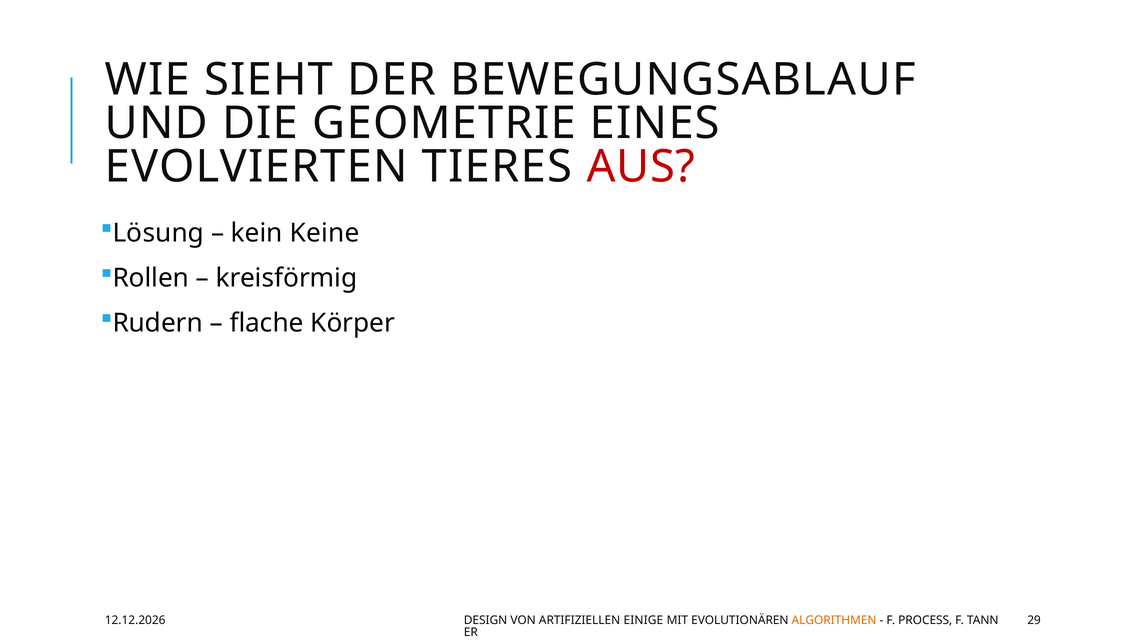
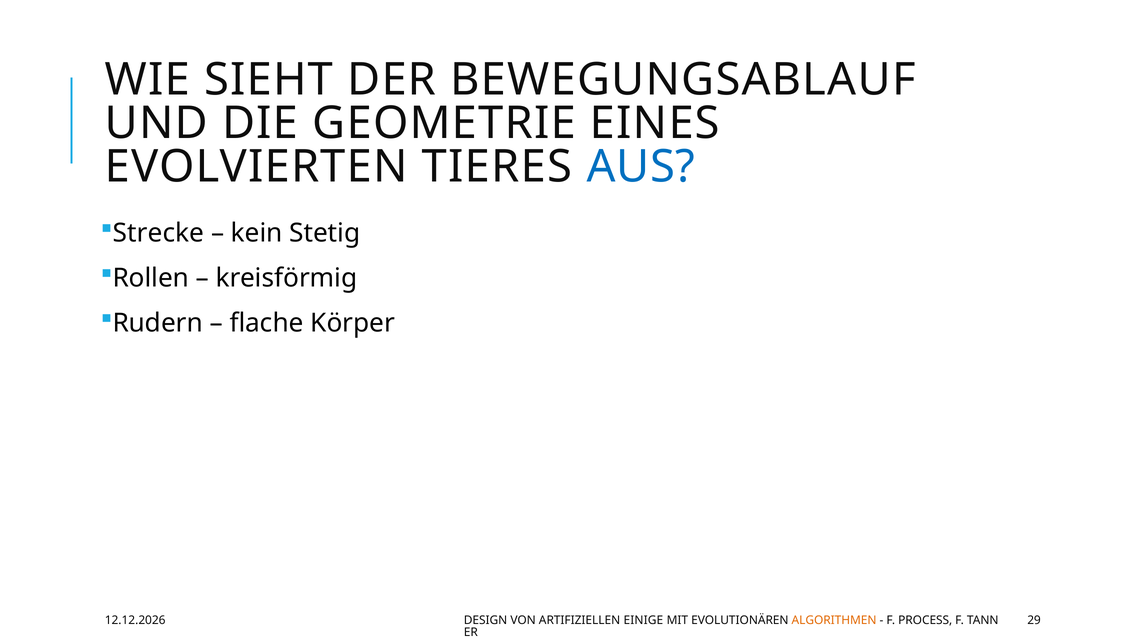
AUS colour: red -> blue
Lösung: Lösung -> Strecke
Keine: Keine -> Stetig
